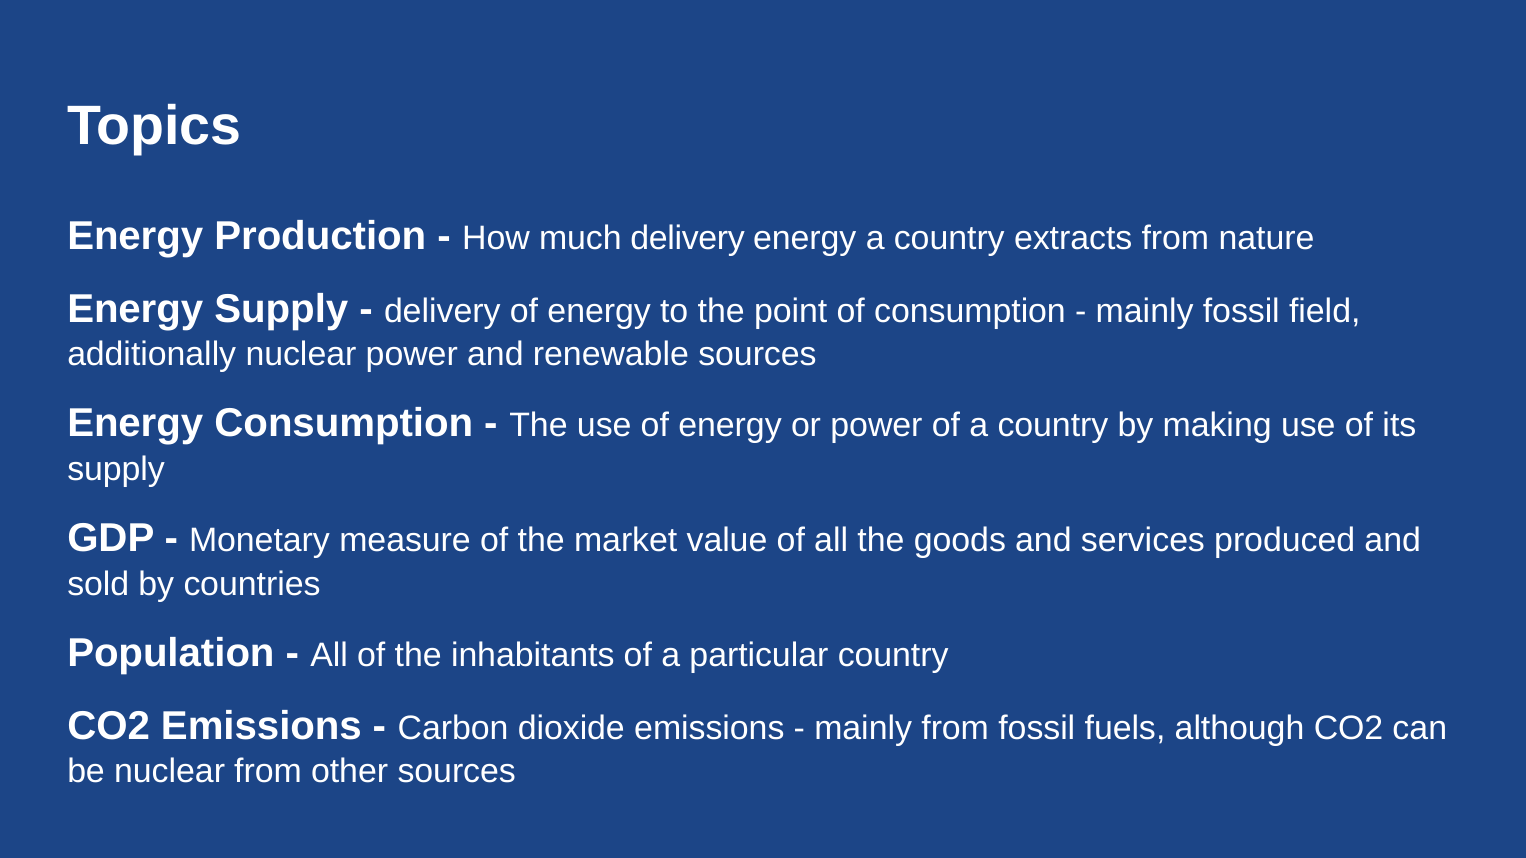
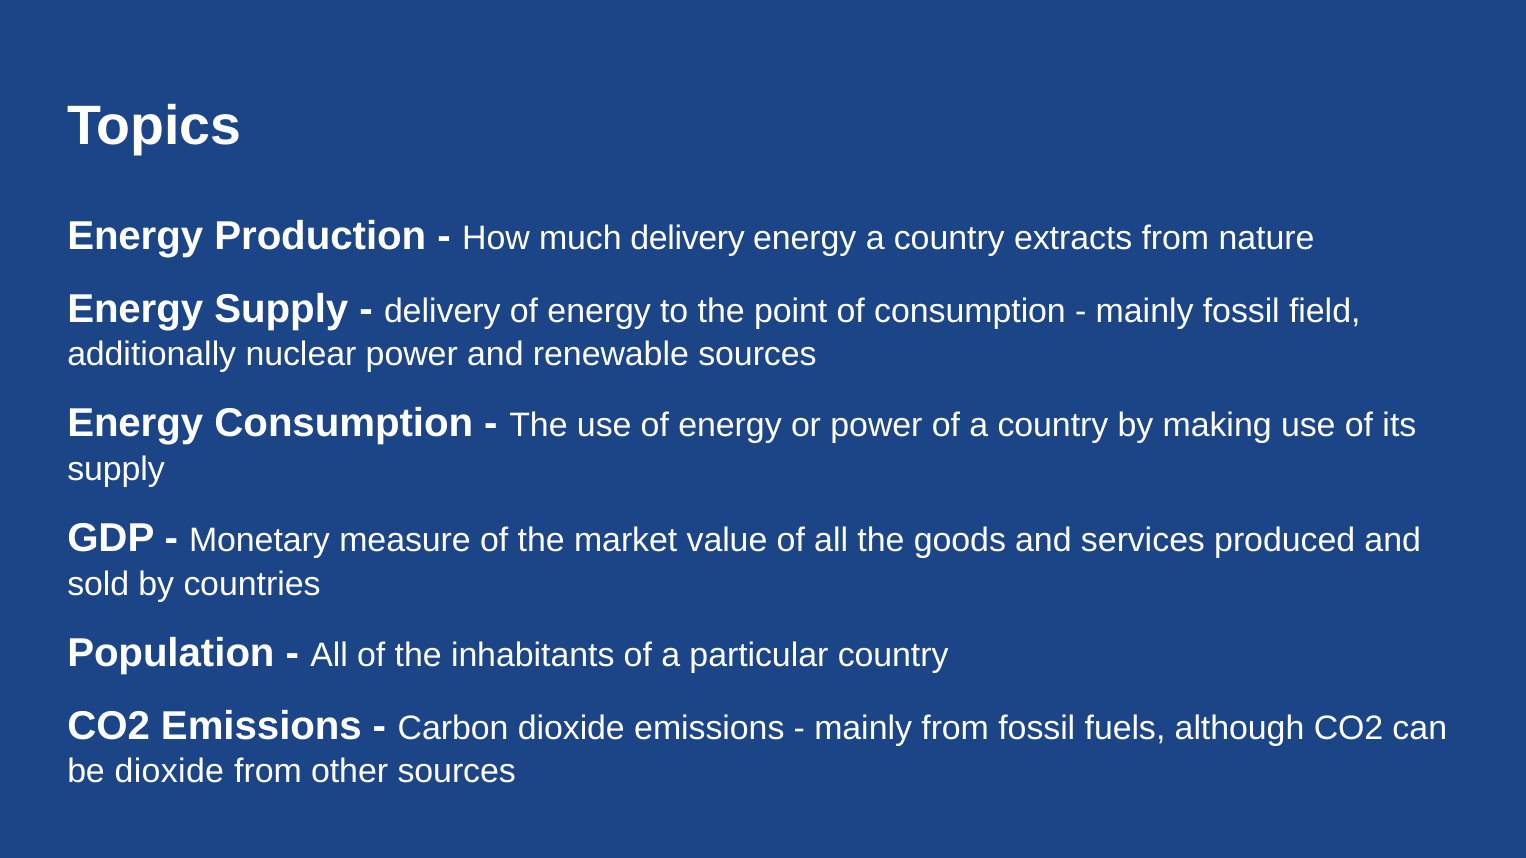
be nuclear: nuclear -> dioxide
